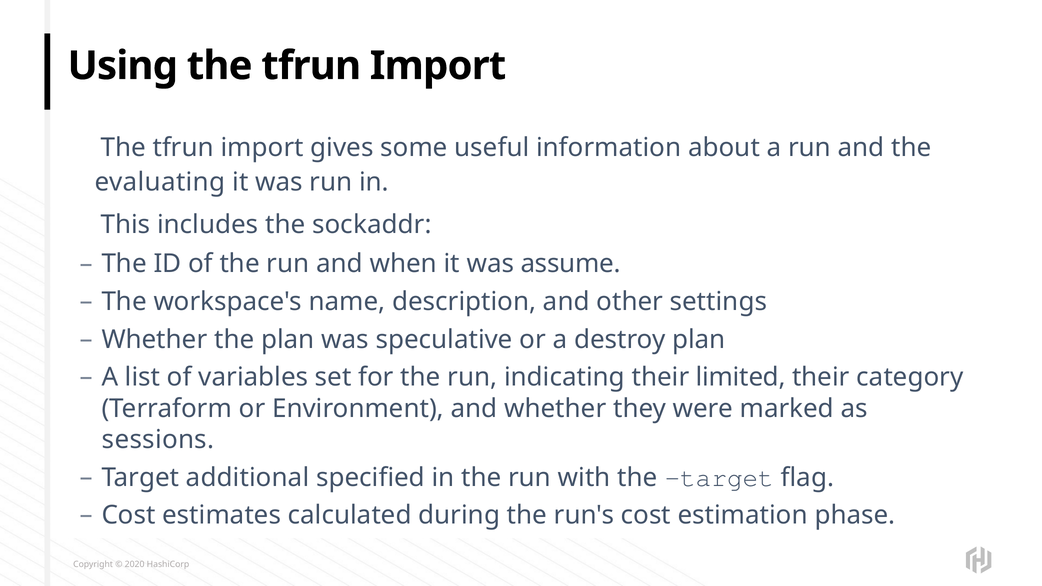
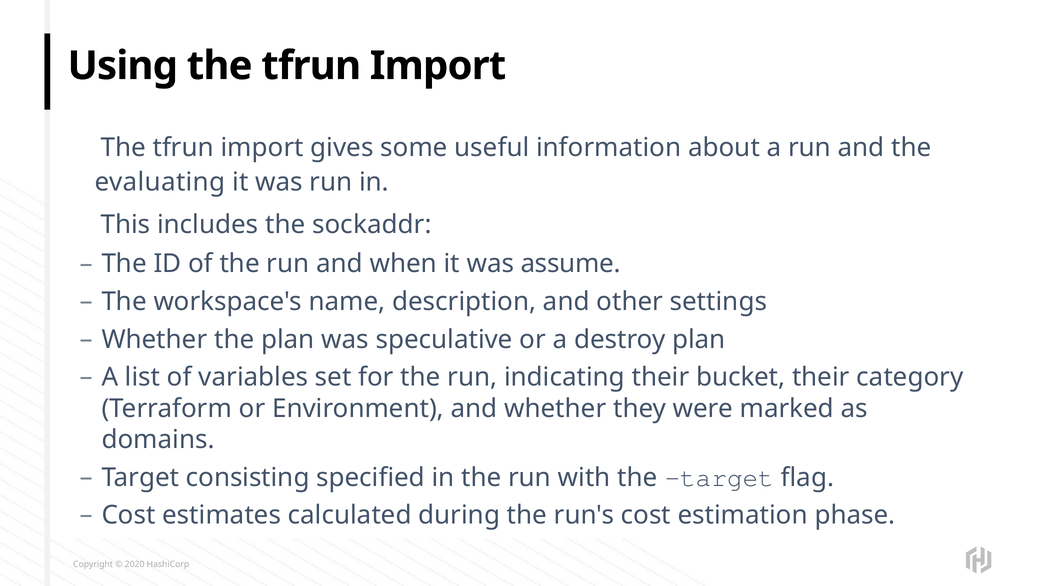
limited: limited -> bucket
sessions: sessions -> domains
additional: additional -> consisting
